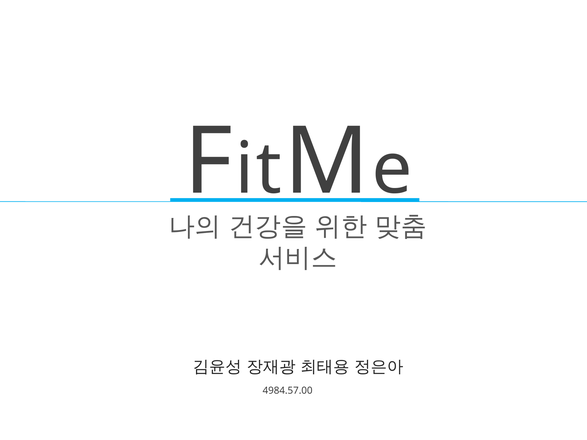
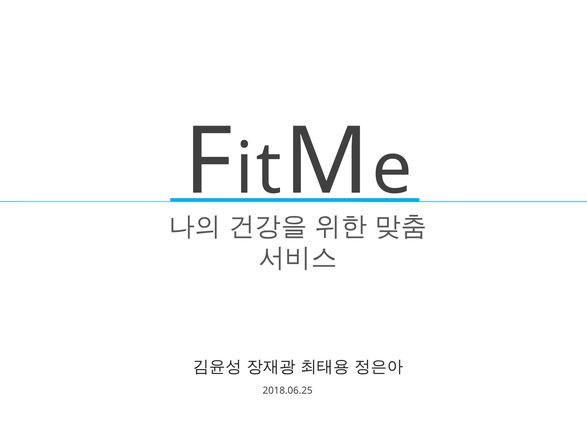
4984.57.00: 4984.57.00 -> 2018.06.25
